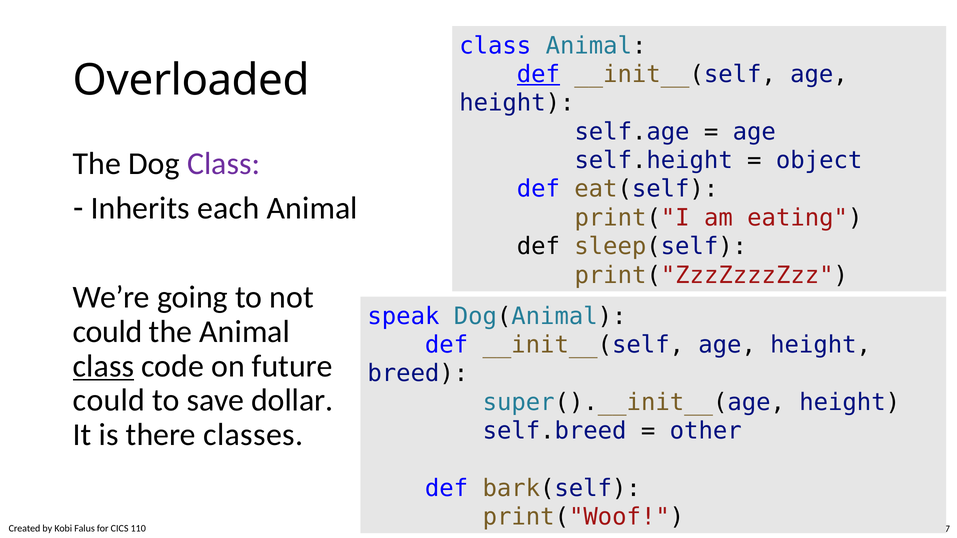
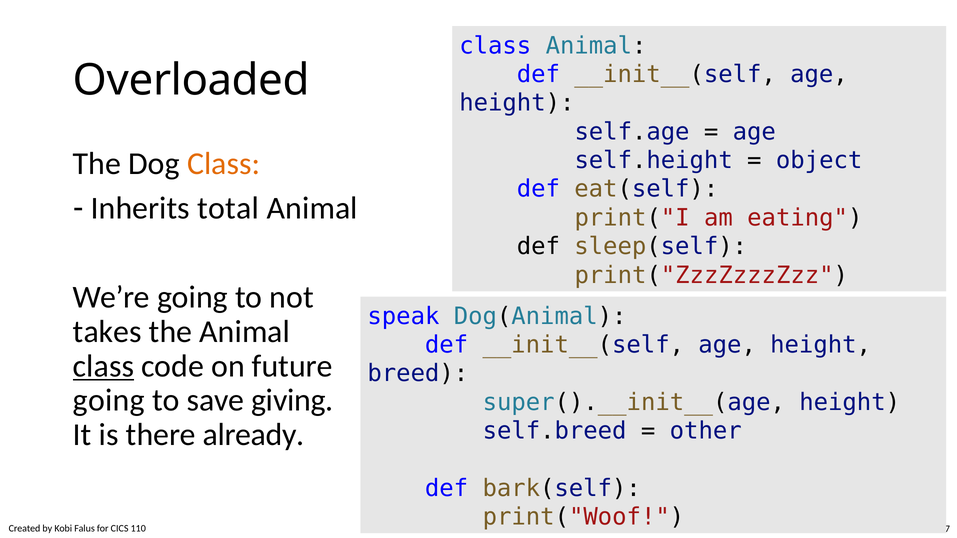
def at (538, 74) underline: present -> none
Class at (224, 164) colour: purple -> orange
each: each -> total
could at (107, 332): could -> takes
could at (109, 401): could -> going
dollar: dollar -> giving
classes: classes -> already
